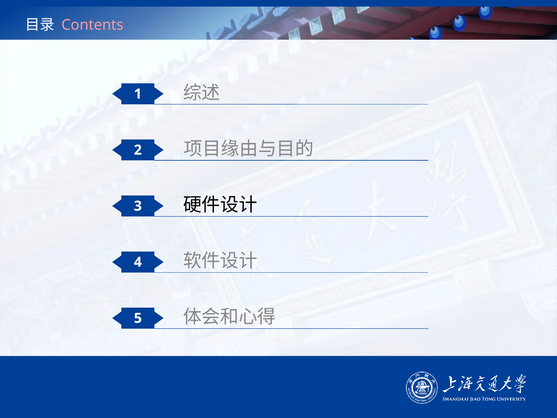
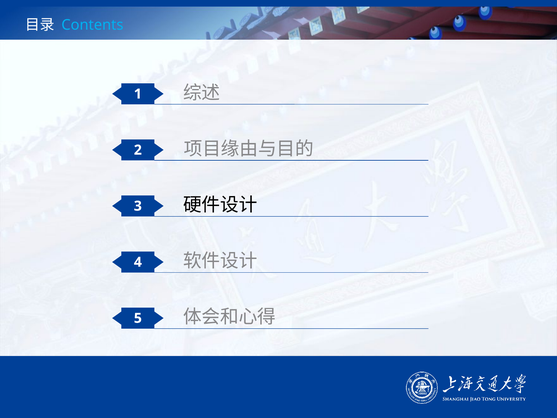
Contents colour: pink -> light blue
